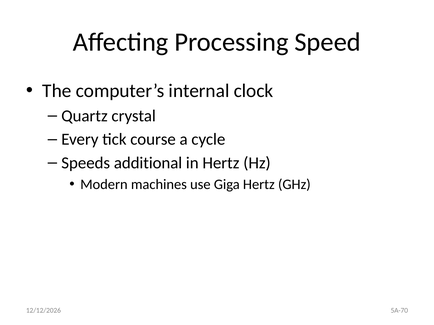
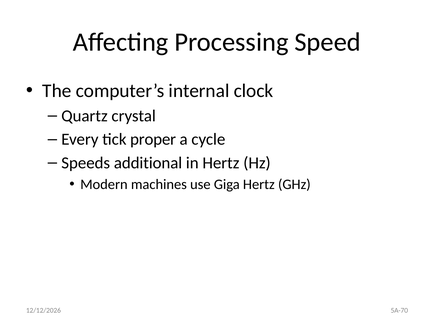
course: course -> proper
